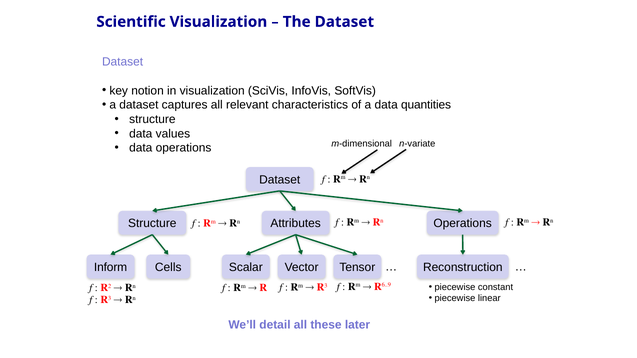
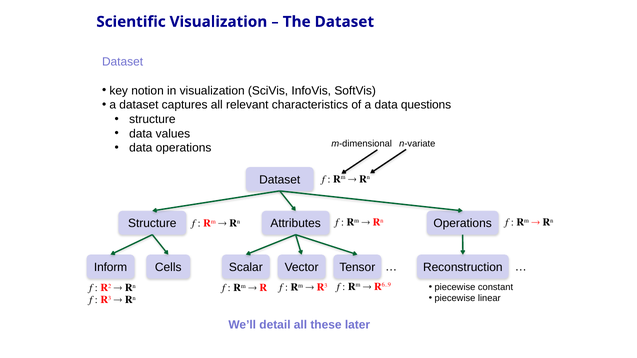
quantities: quantities -> questions
